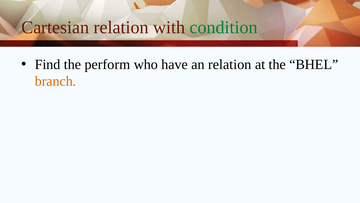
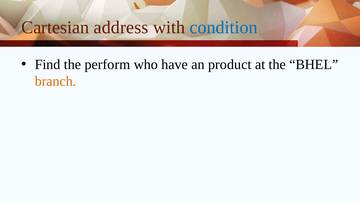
Cartesian relation: relation -> address
condition colour: green -> blue
an relation: relation -> product
